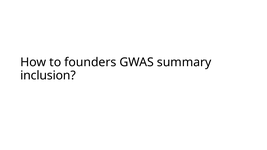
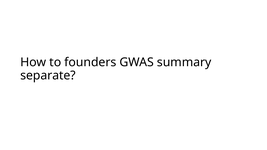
inclusion: inclusion -> separate
